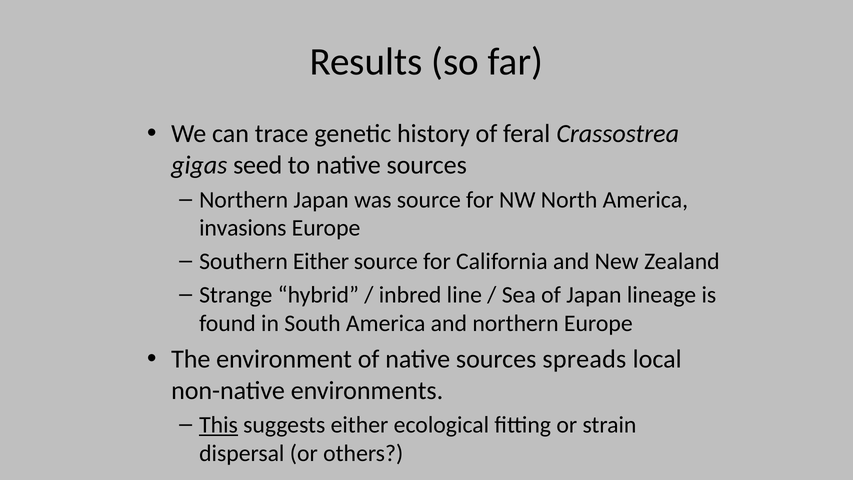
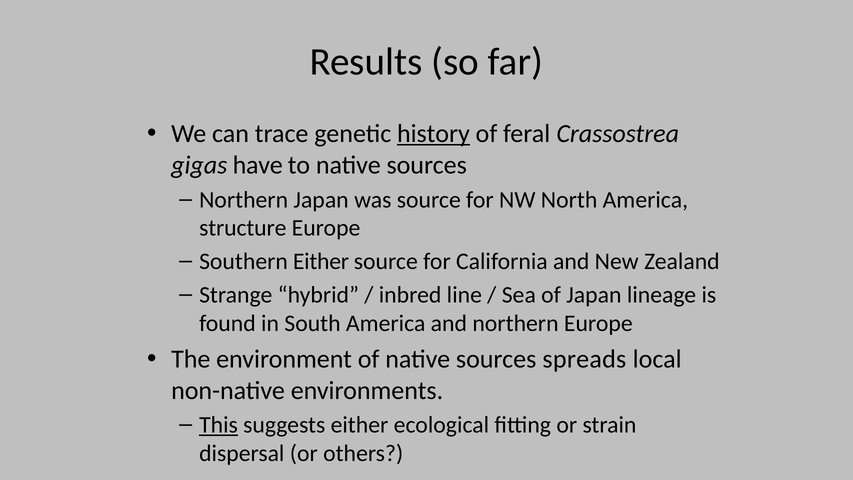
history underline: none -> present
seed: seed -> have
invasions: invasions -> structure
